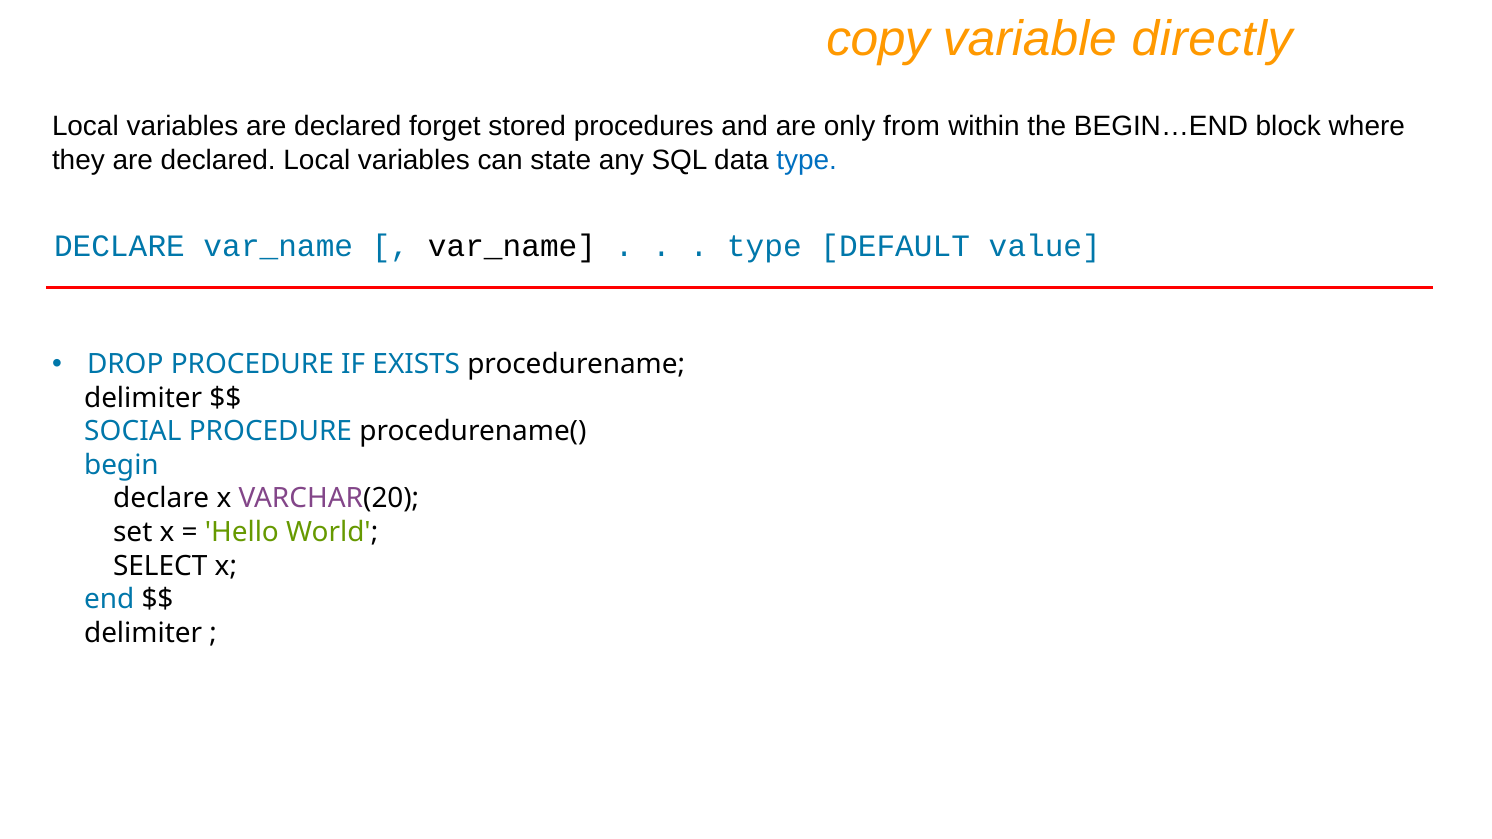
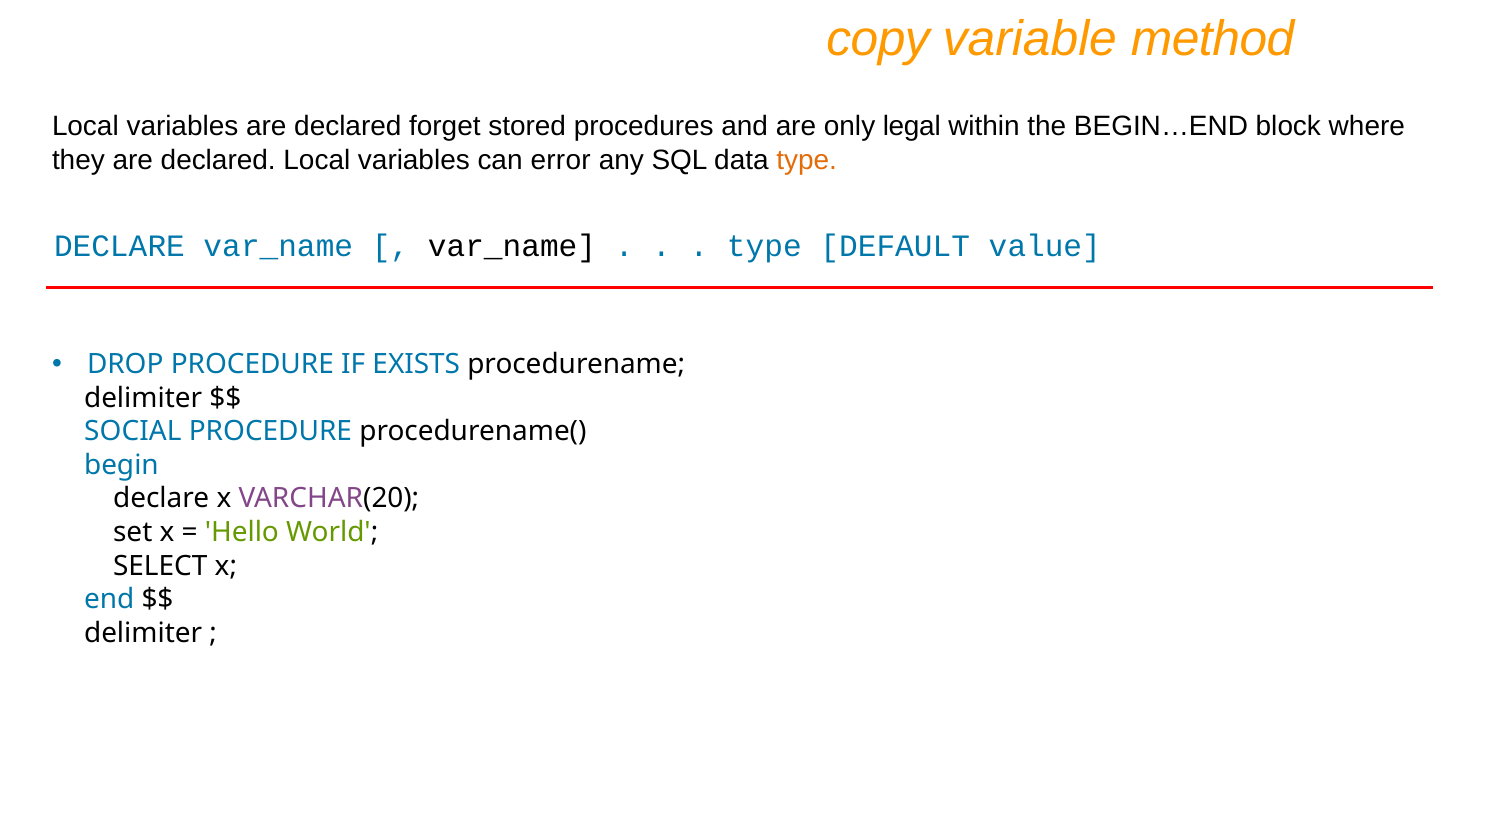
directly: directly -> method
from: from -> legal
state: state -> error
type at (807, 160) colour: blue -> orange
